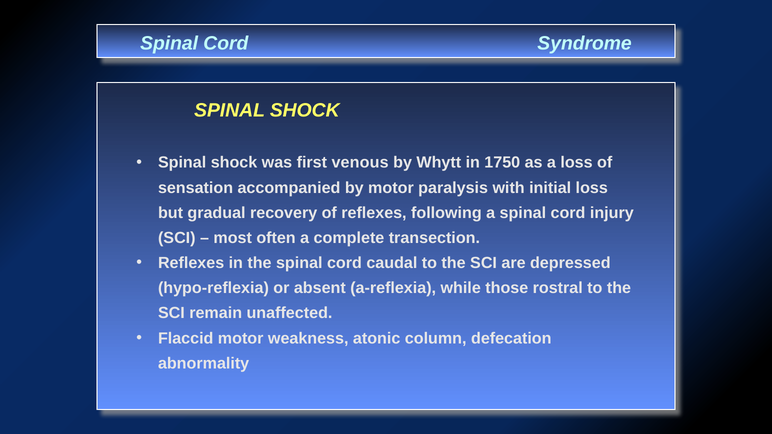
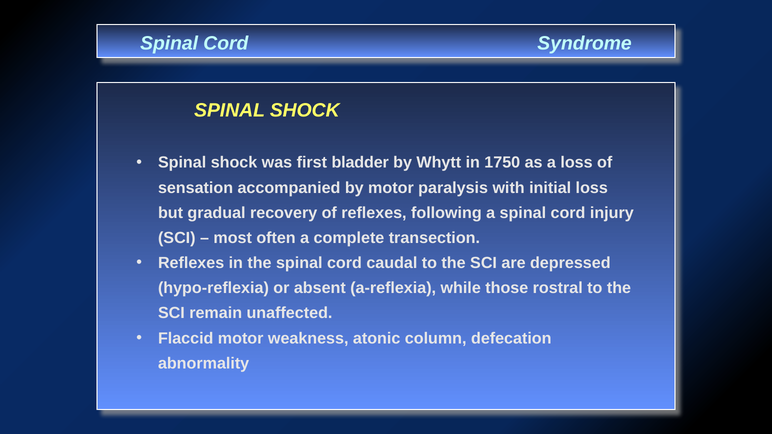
venous: venous -> bladder
